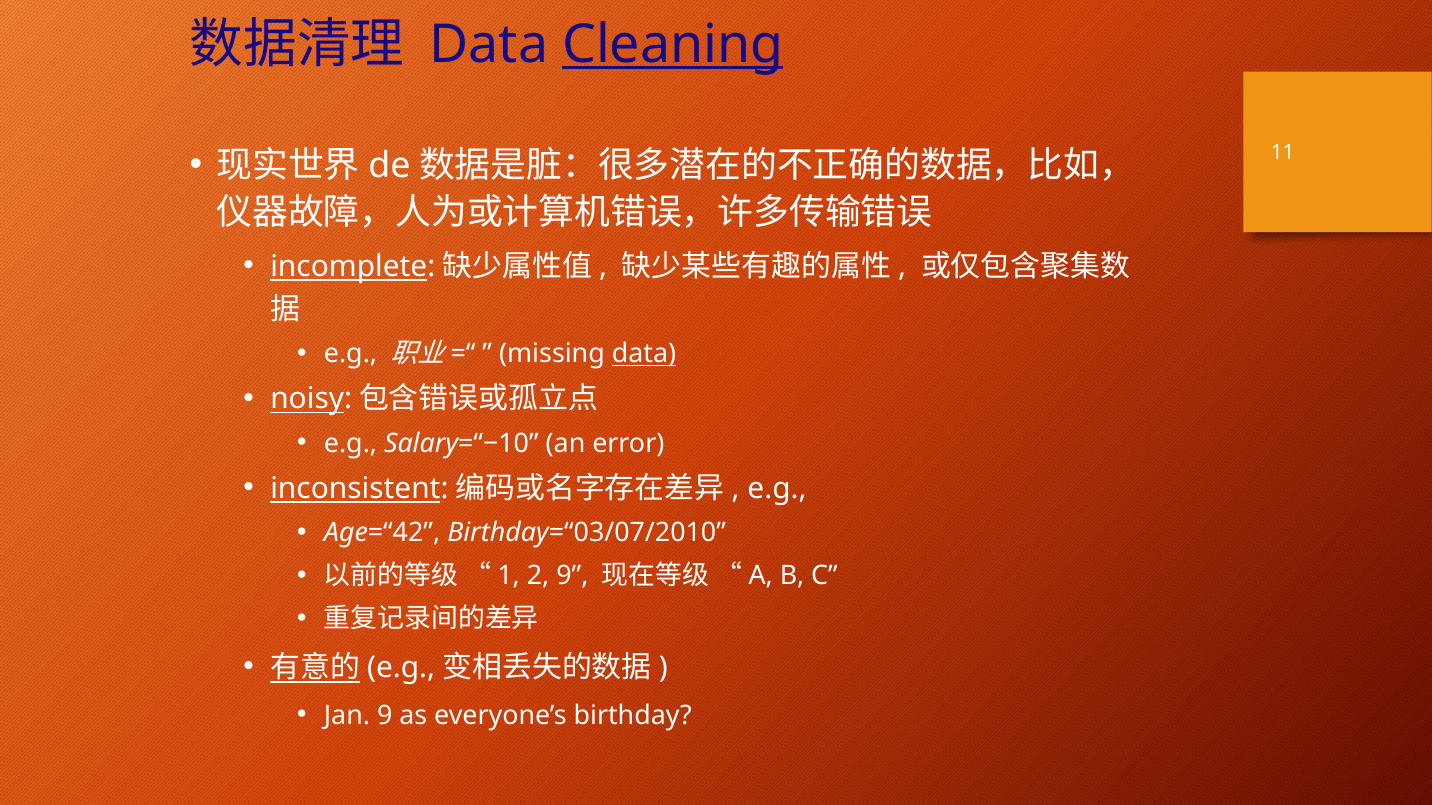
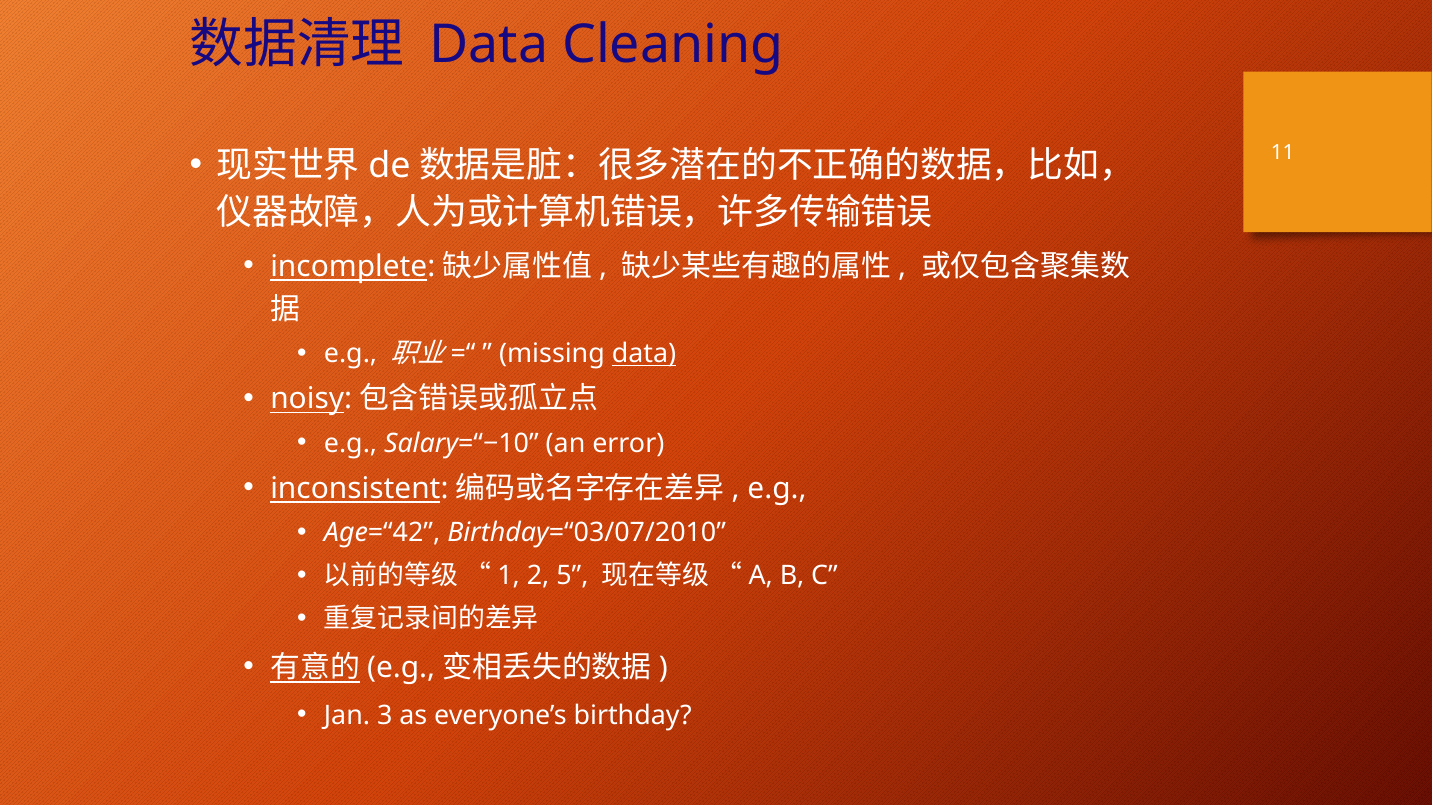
Cleaning underline: present -> none
2 9: 9 -> 5
Jan 9: 9 -> 3
